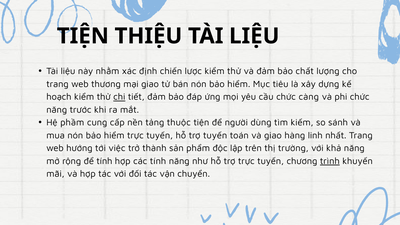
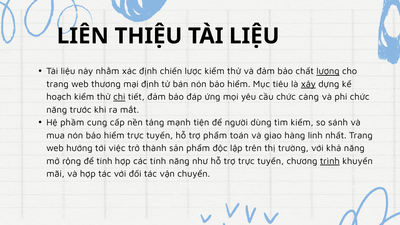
TIỆN at (83, 36): TIỆN -> LIÊN
lượng underline: none -> present
mại giao: giao -> định
xây underline: none -> present
thuộc: thuộc -> mạnh
trợ tuyến: tuyến -> phẩm
